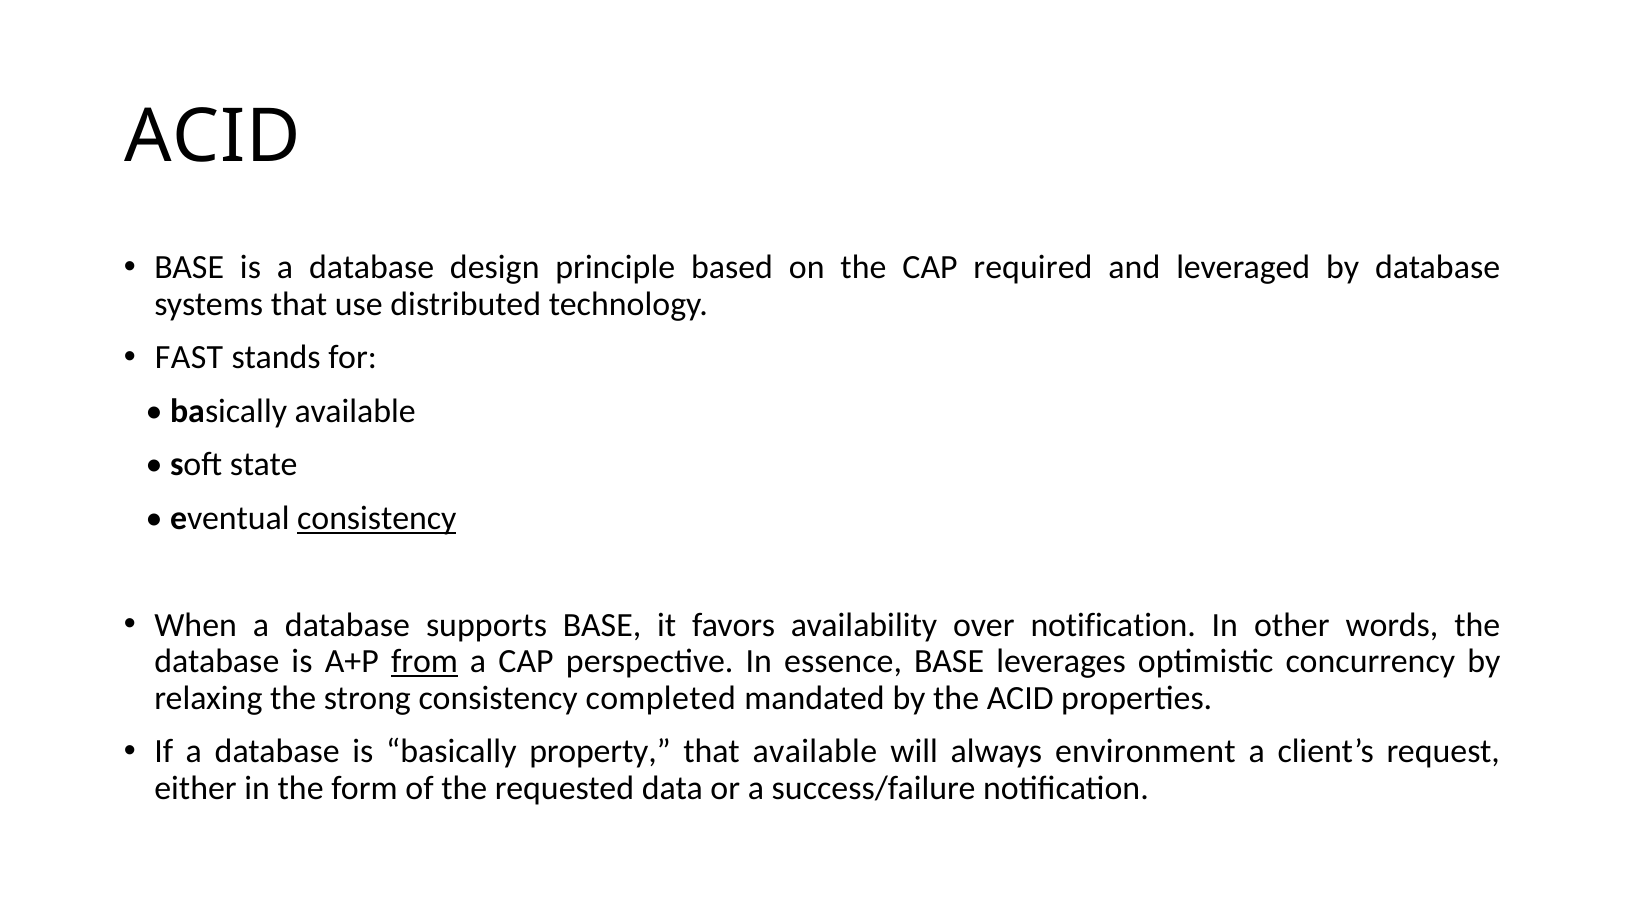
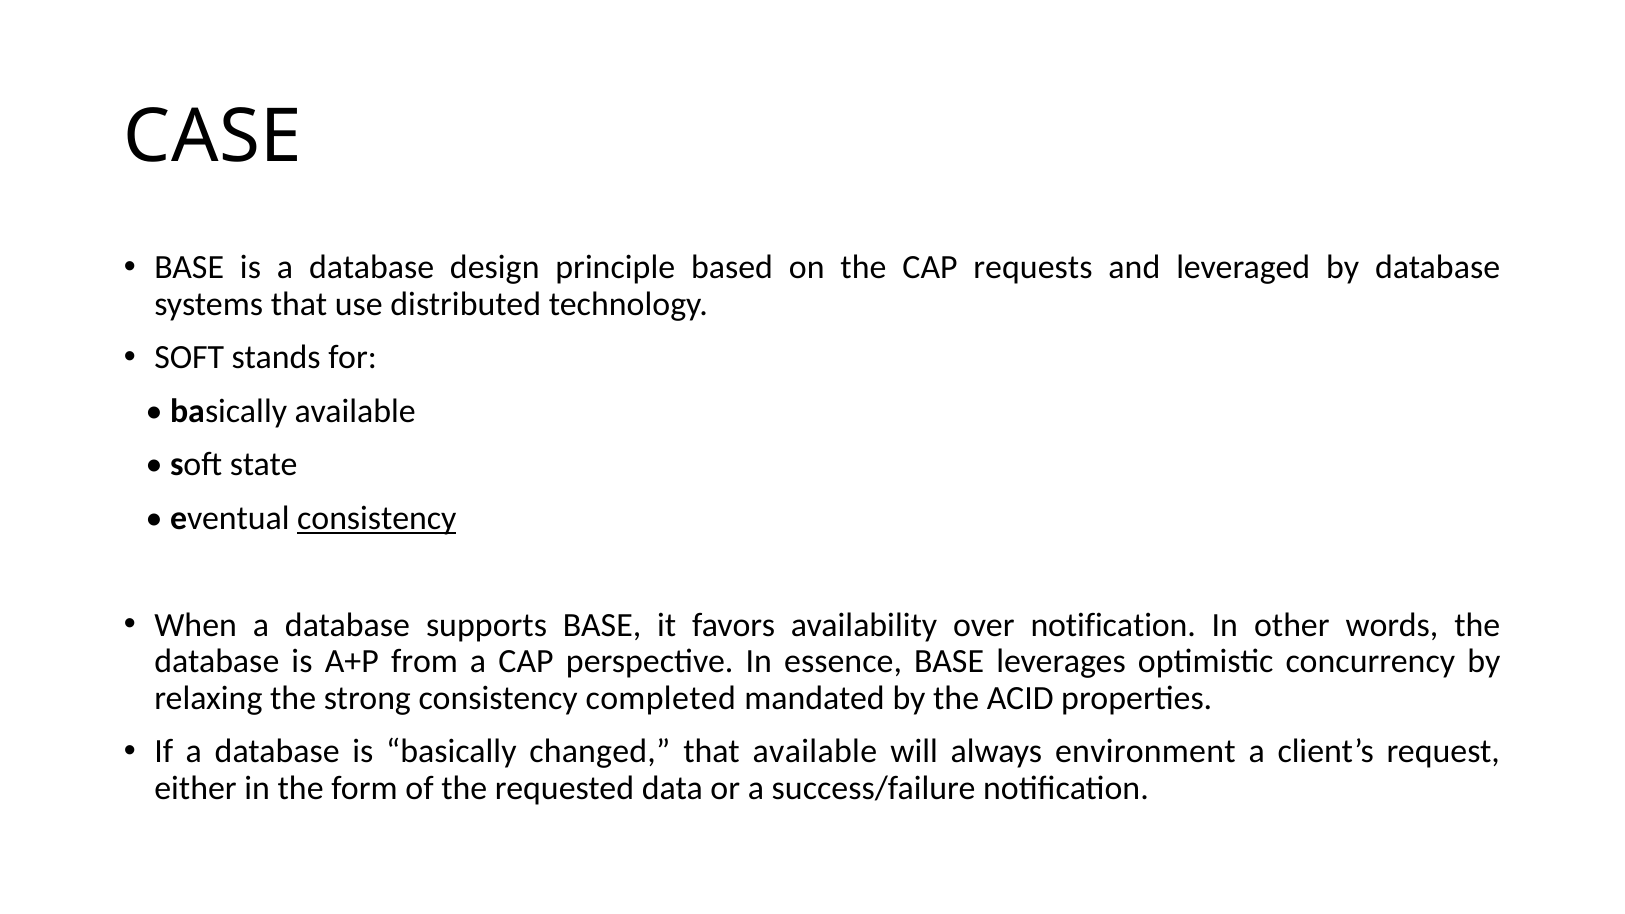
ACID at (213, 137): ACID -> CASE
required: required -> requests
FAST at (189, 358): FAST -> SOFT
from underline: present -> none
property: property -> changed
